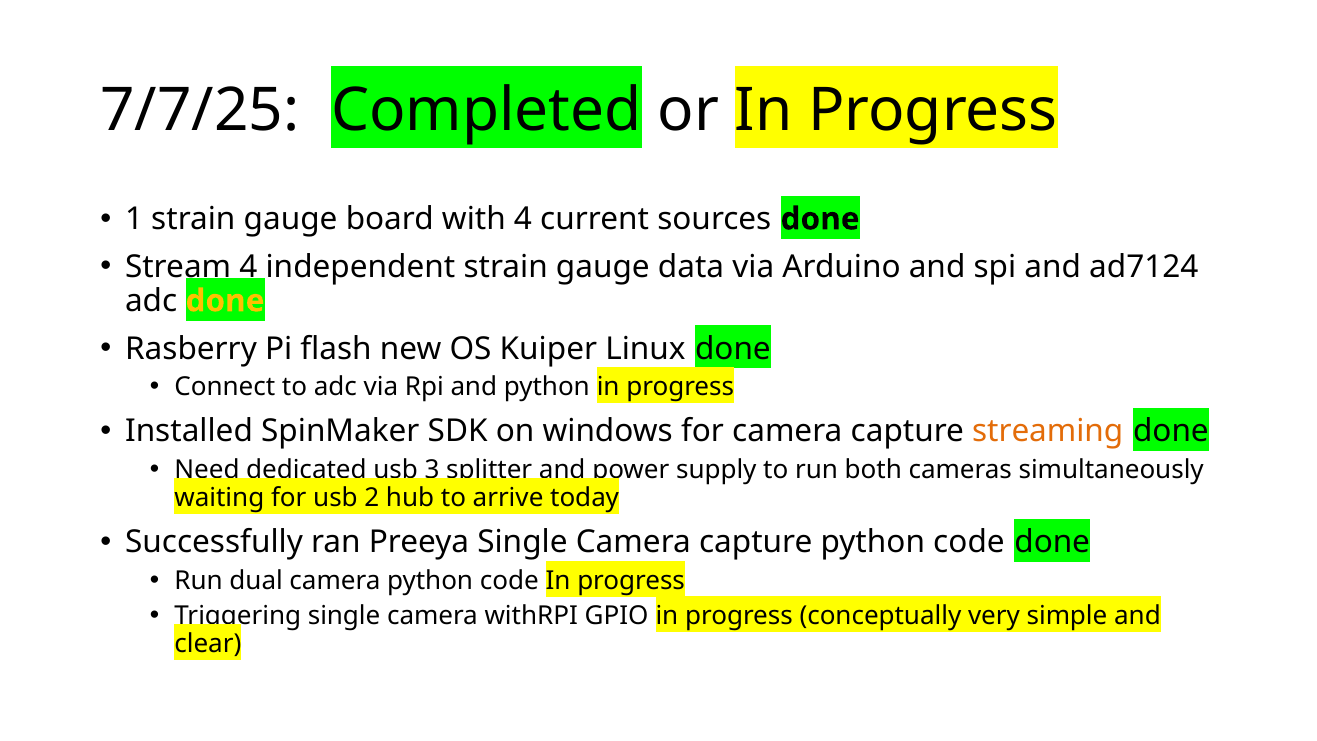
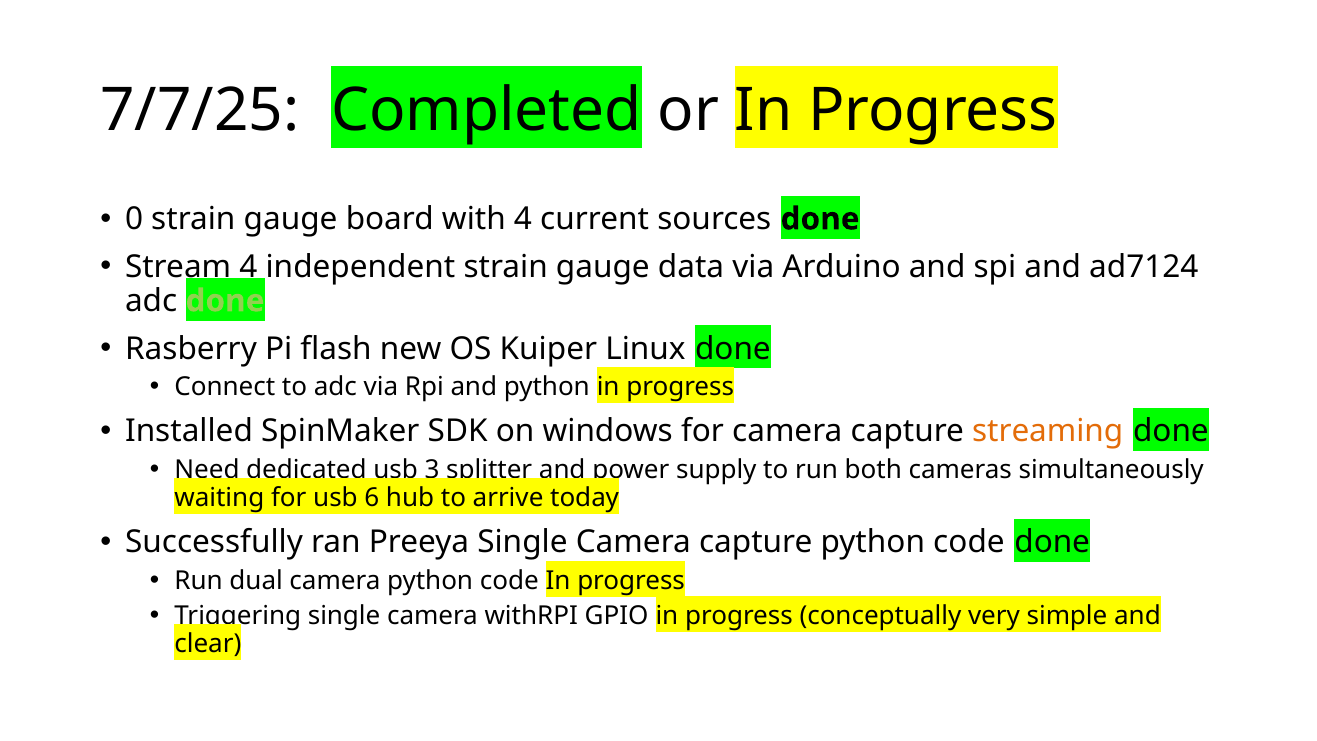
1: 1 -> 0
done at (225, 301) colour: yellow -> light green
2: 2 -> 6
